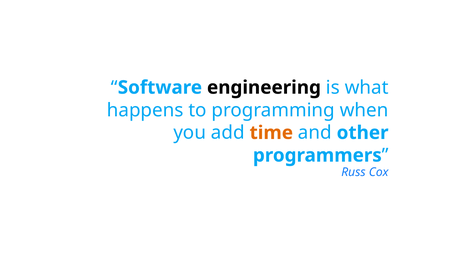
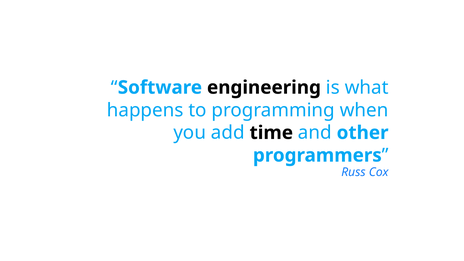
time colour: orange -> black
